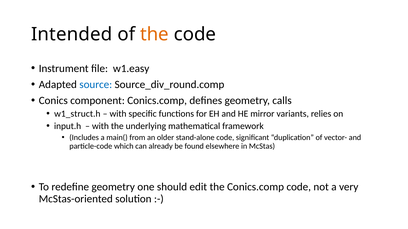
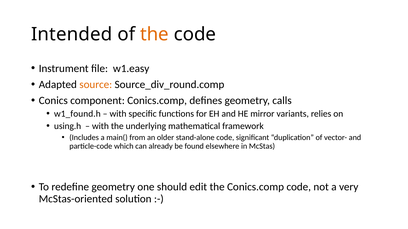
source colour: blue -> orange
w1_struct.h: w1_struct.h -> w1_found.h
input.h: input.h -> using.h
